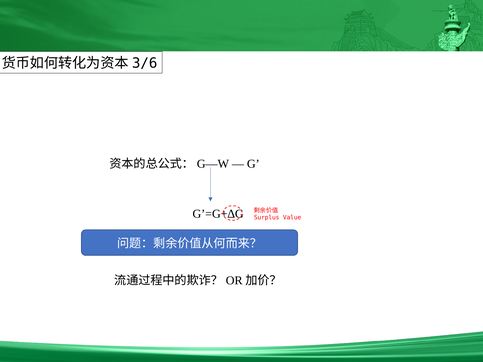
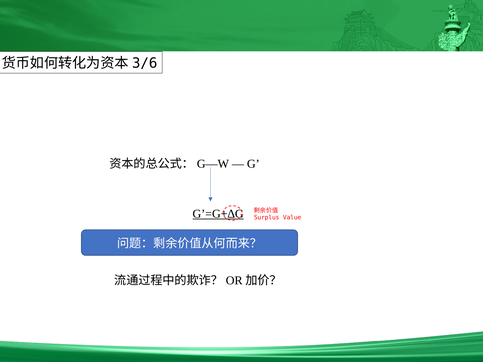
G’=G+∆G underline: none -> present
